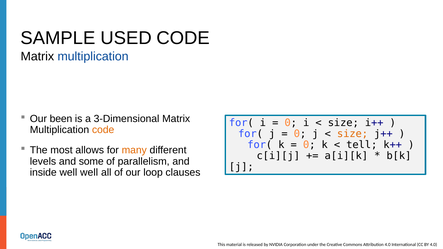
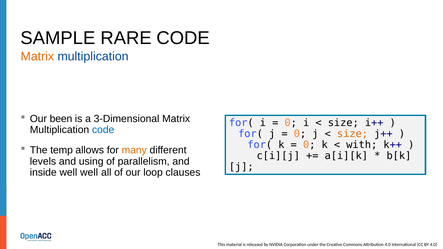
USED: USED -> RARE
Matrix at (37, 56) colour: black -> orange
code at (103, 130) colour: orange -> blue
tell: tell -> with
most: most -> temp
some: some -> using
